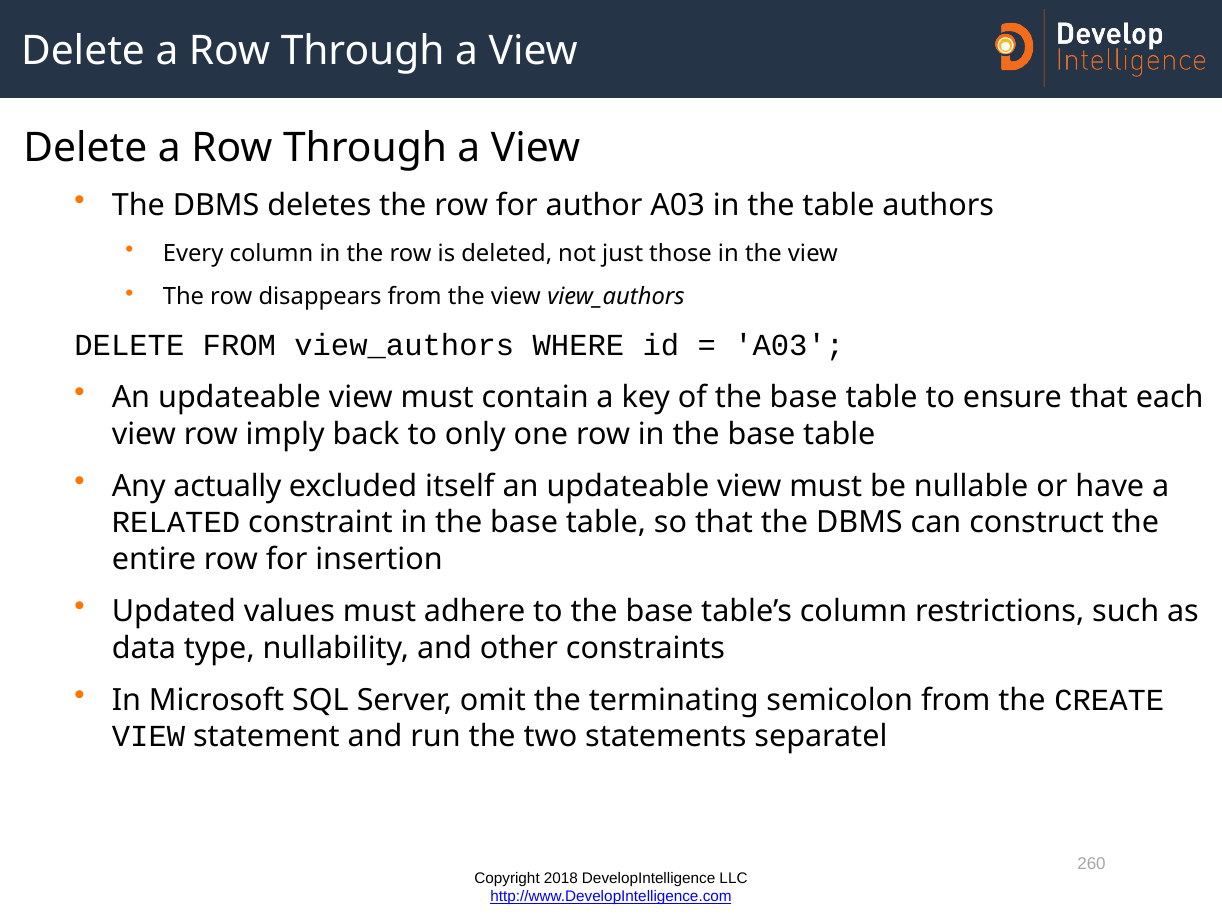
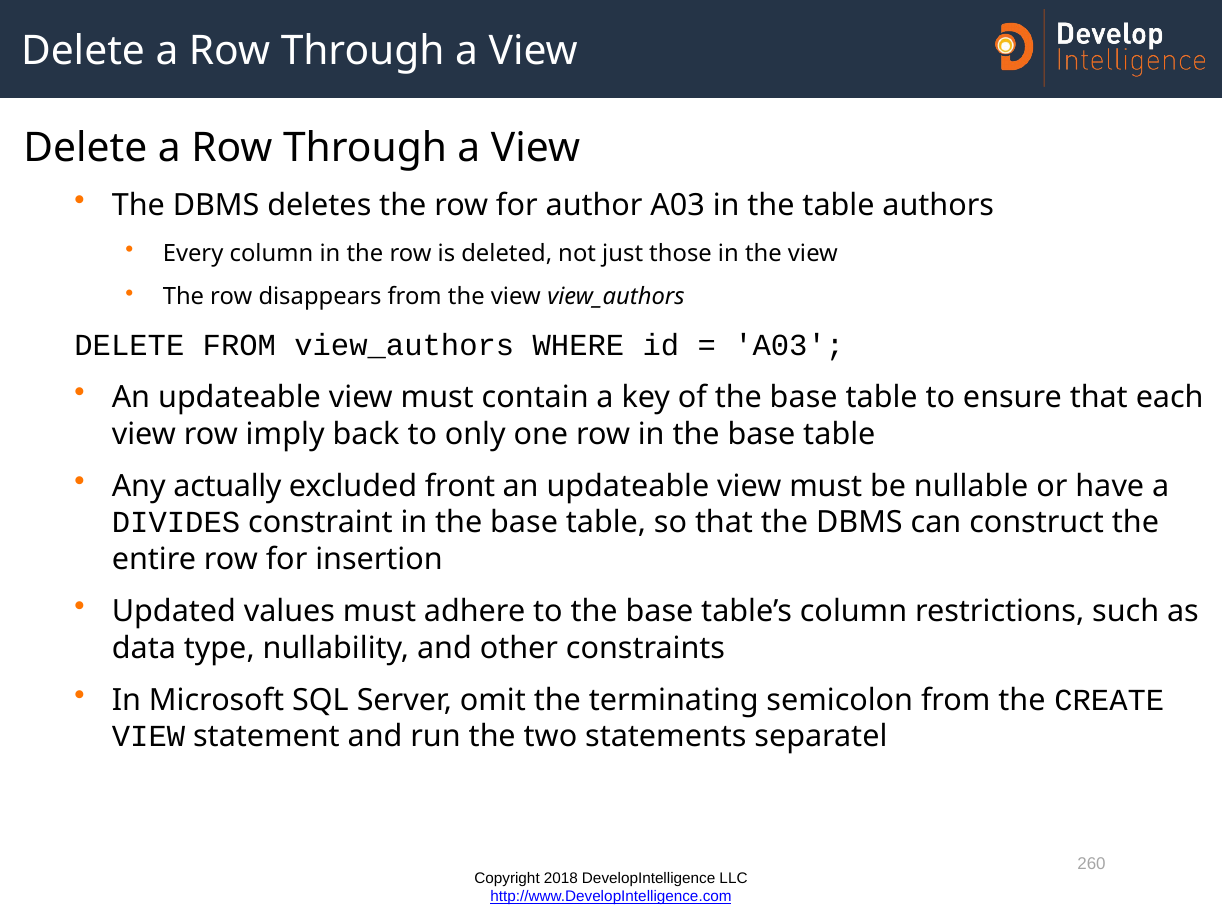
itself: itself -> front
RELATED: RELATED -> DIVIDES
